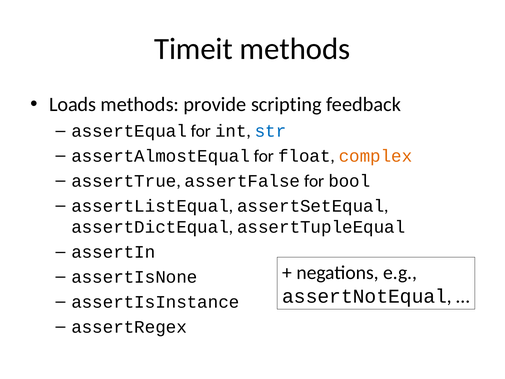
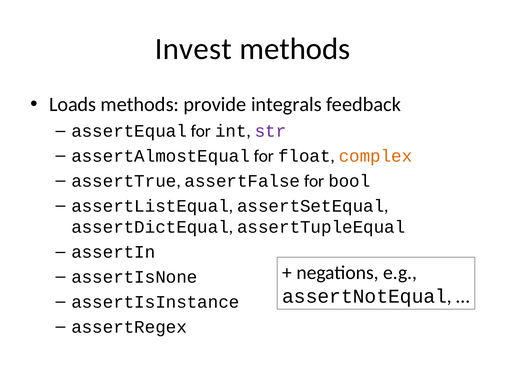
Timeit: Timeit -> Invest
scripting: scripting -> integrals
str colour: blue -> purple
